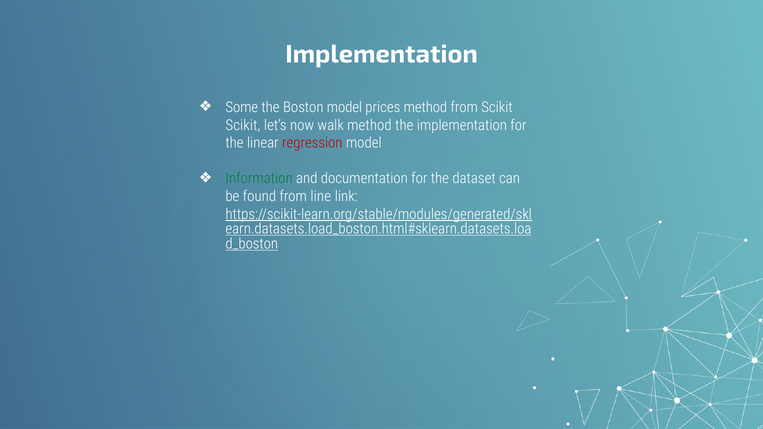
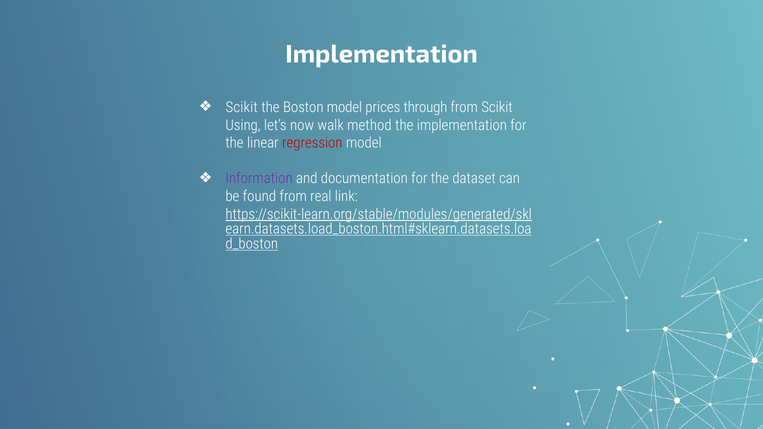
Some at (242, 107): Some -> Scikit
prices method: method -> through
Scikit at (243, 125): Scikit -> Using
Information colour: green -> purple
line: line -> real
